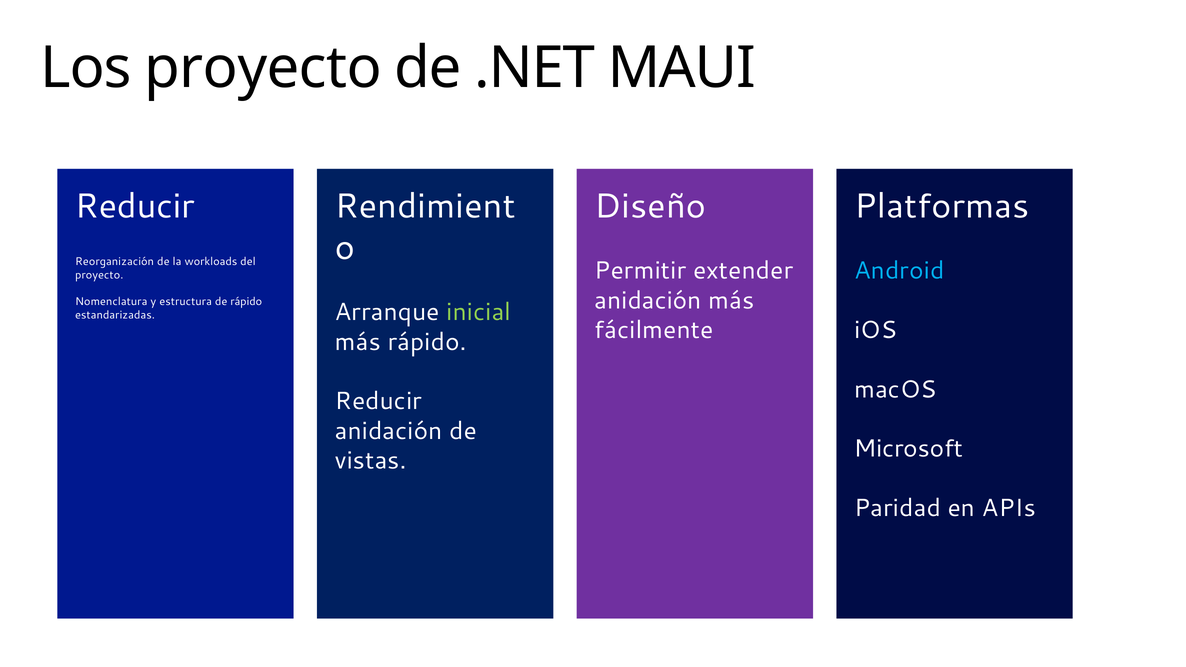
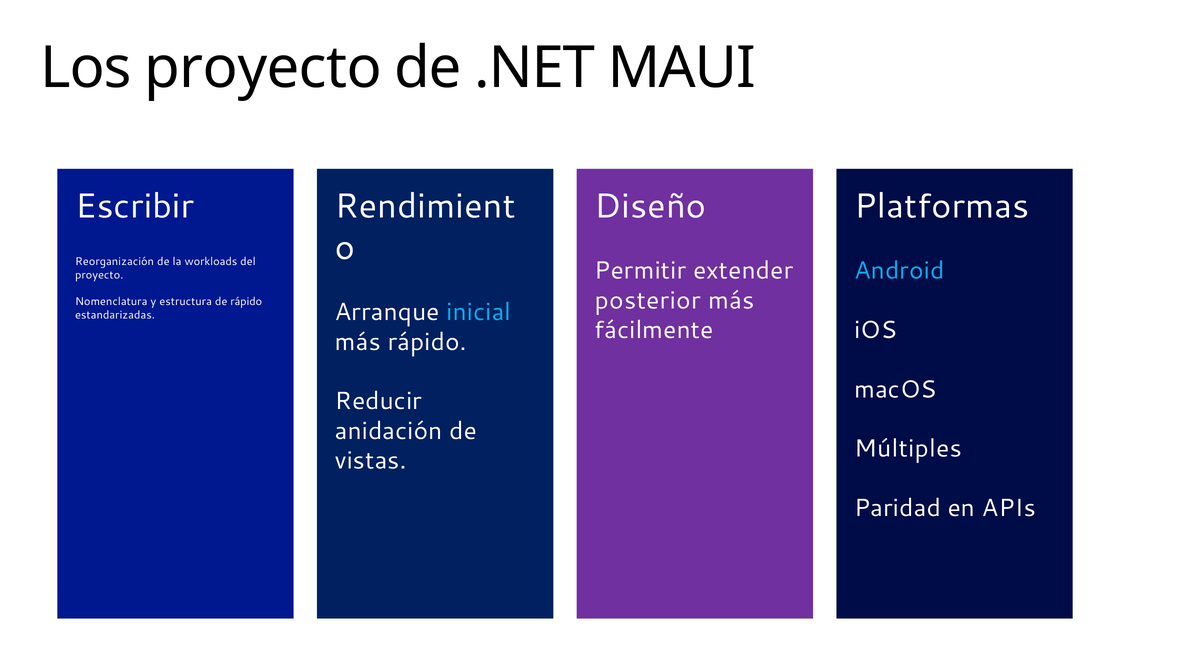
Reducir at (135, 206): Reducir -> Escribir
anidación at (648, 301): anidación -> posterior
inicial colour: light green -> light blue
Microsoft: Microsoft -> Múltiples
